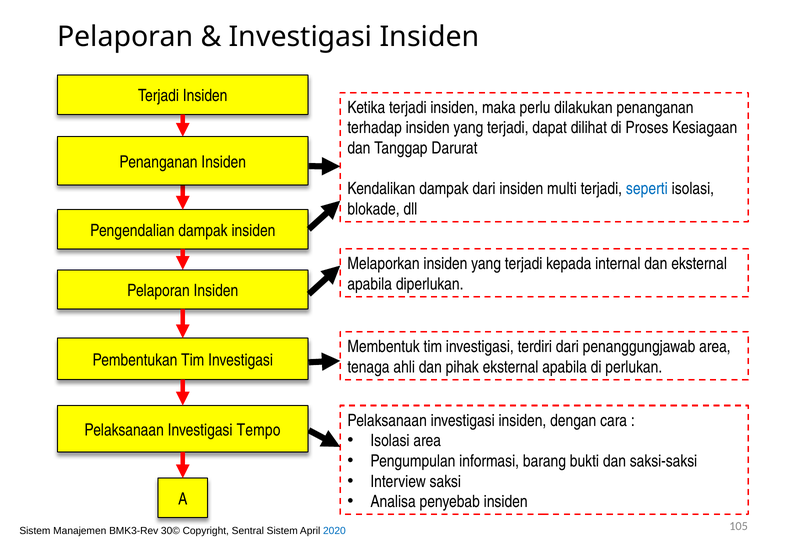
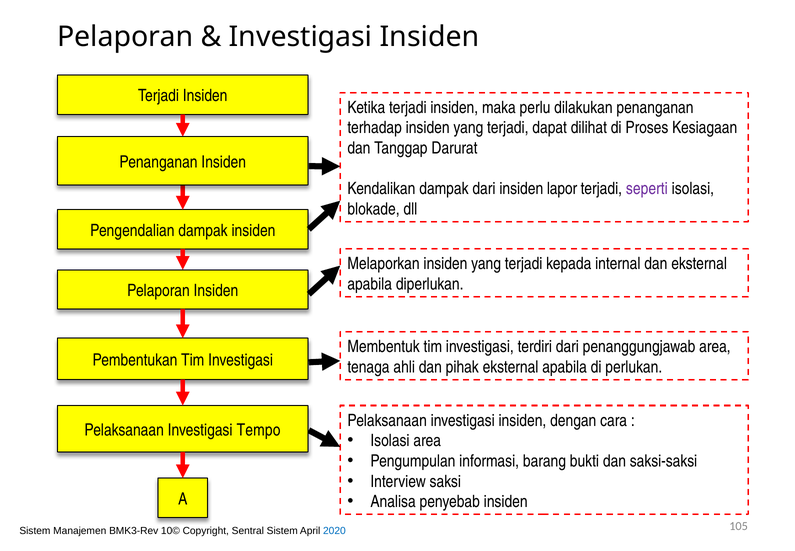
multi: multi -> lapor
seperti colour: blue -> purple
30©: 30© -> 10©
